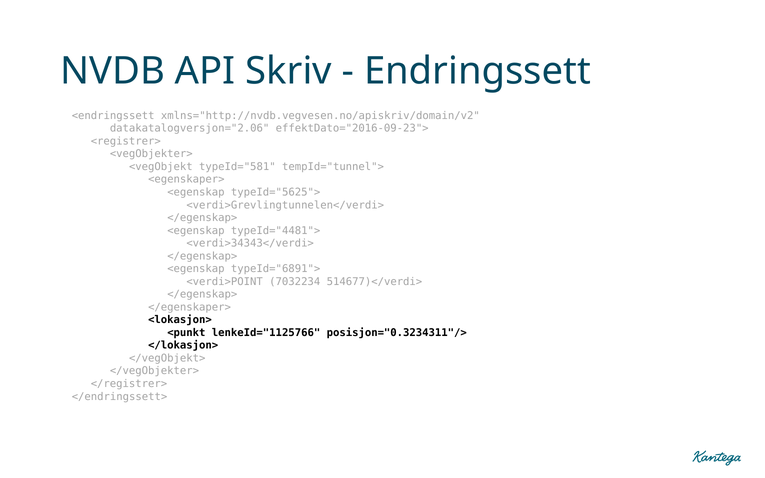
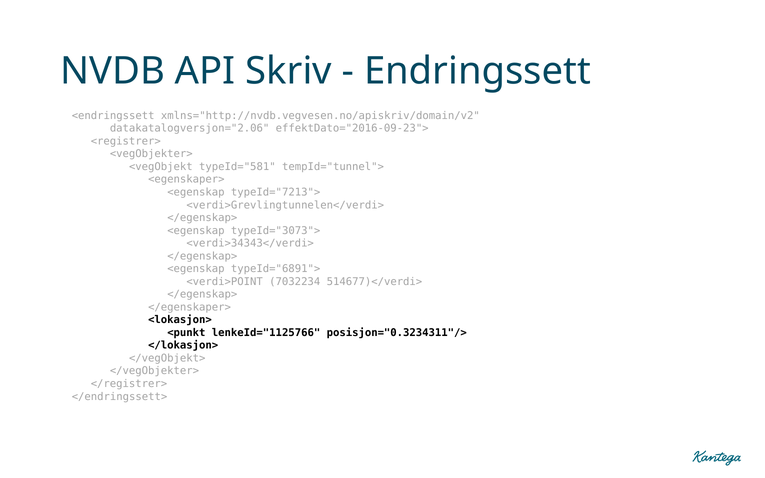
typeId="5625">: typeId="5625"> -> typeId="7213">
typeId="4481">: typeId="4481"> -> typeId="3073">
